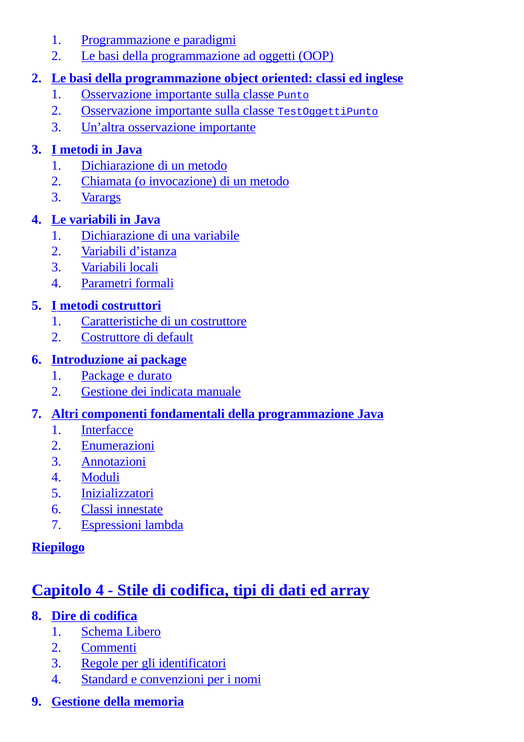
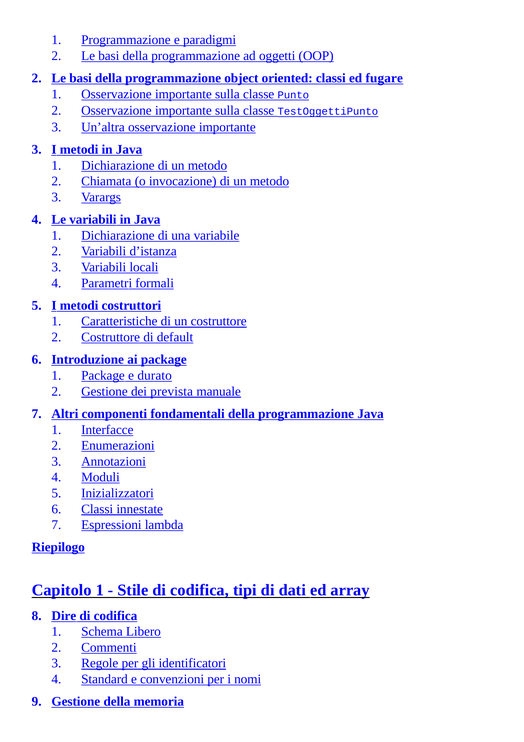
inglese: inglese -> fugare
indicata: indicata -> prevista
Capitolo 4: 4 -> 1
